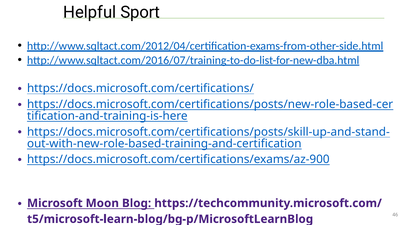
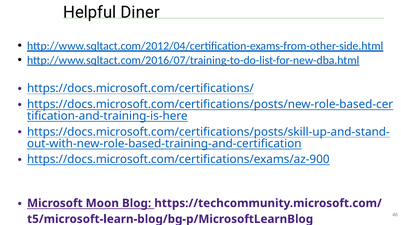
Sport: Sport -> Diner
